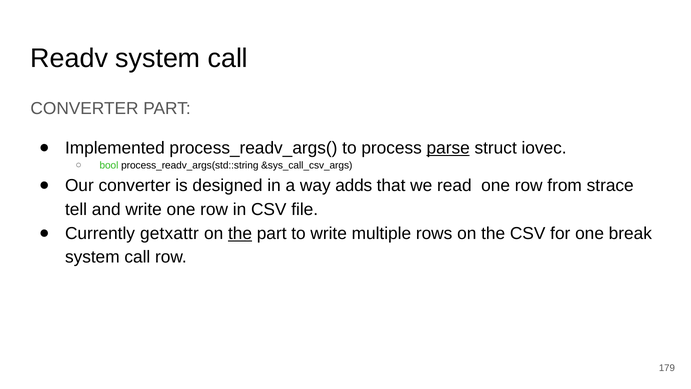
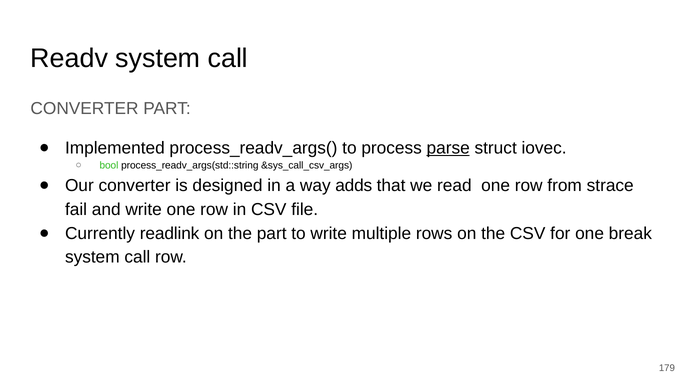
tell: tell -> fail
getxattr: getxattr -> readlink
the at (240, 233) underline: present -> none
